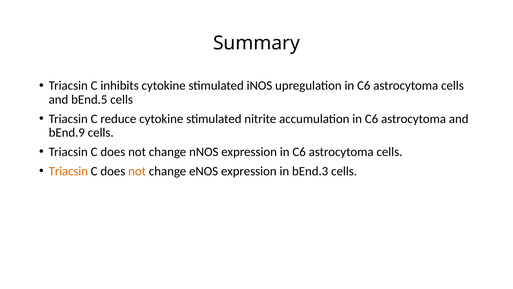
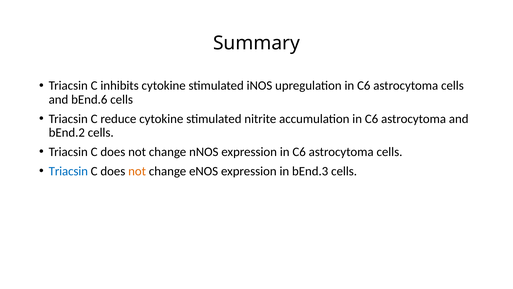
bEnd.5: bEnd.5 -> bEnd.6
bEnd.9: bEnd.9 -> bEnd.2
Triacsin at (68, 171) colour: orange -> blue
